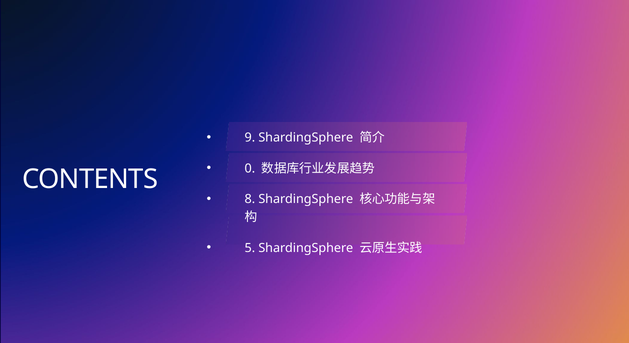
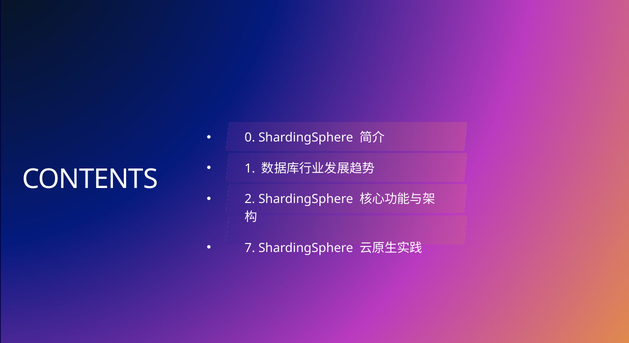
9: 9 -> 0
0: 0 -> 1
8: 8 -> 2
5: 5 -> 7
